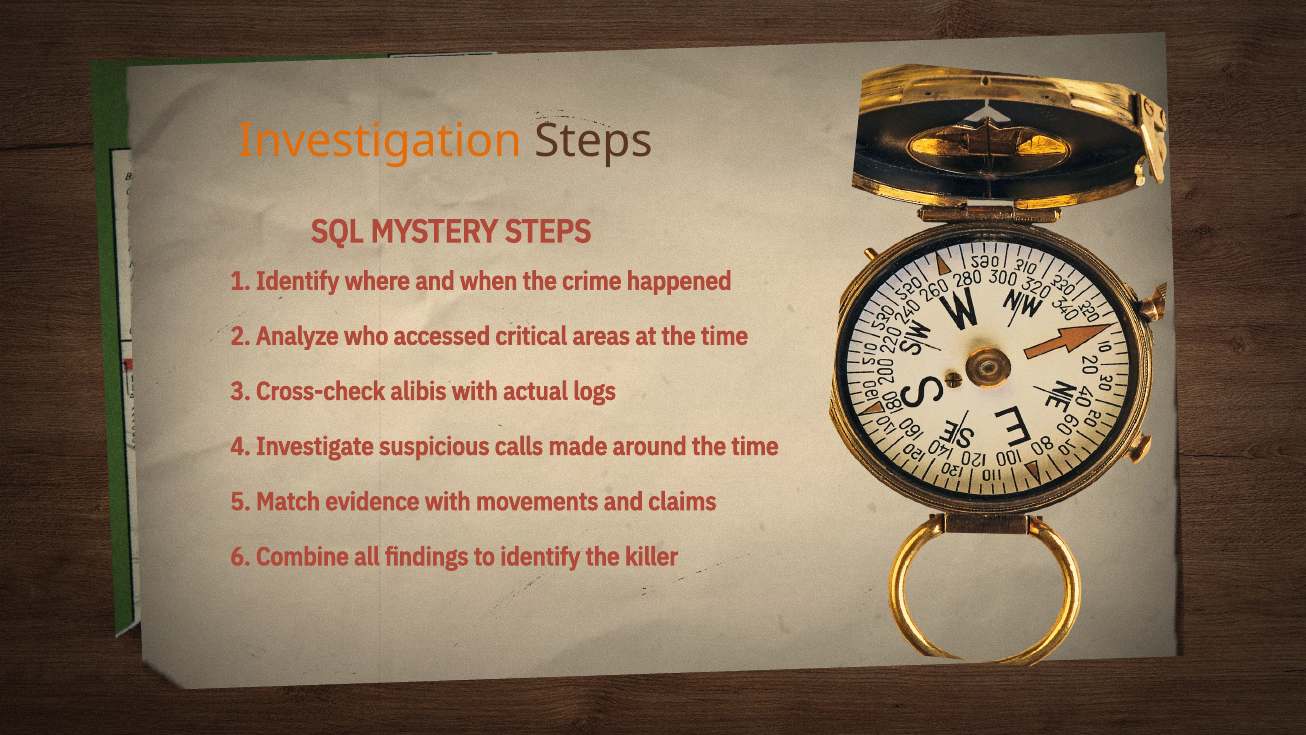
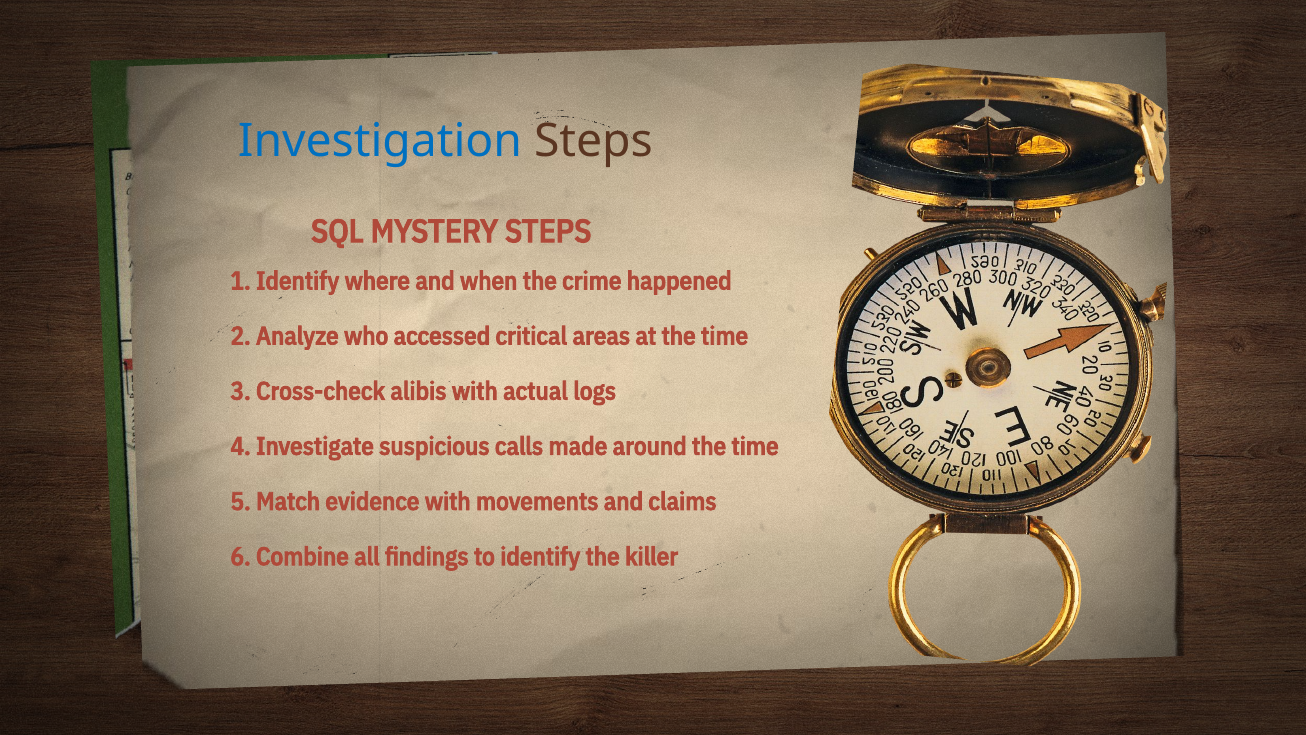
Investigation colour: orange -> blue
